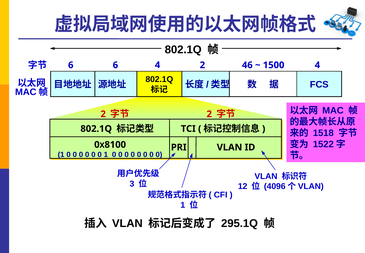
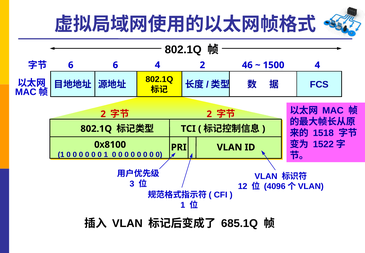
295.1Q: 295.1Q -> 685.1Q
